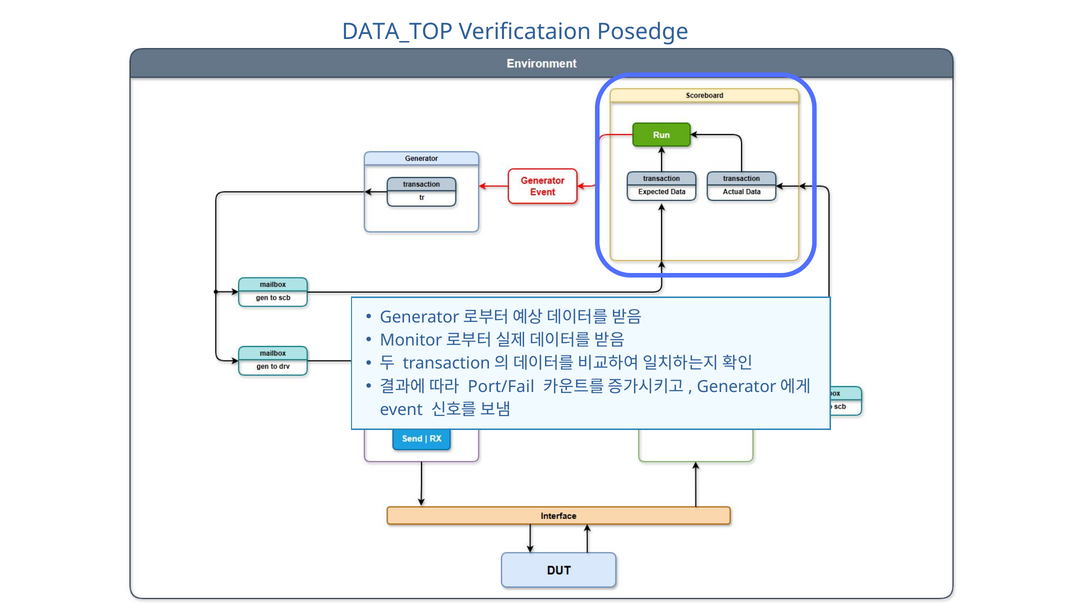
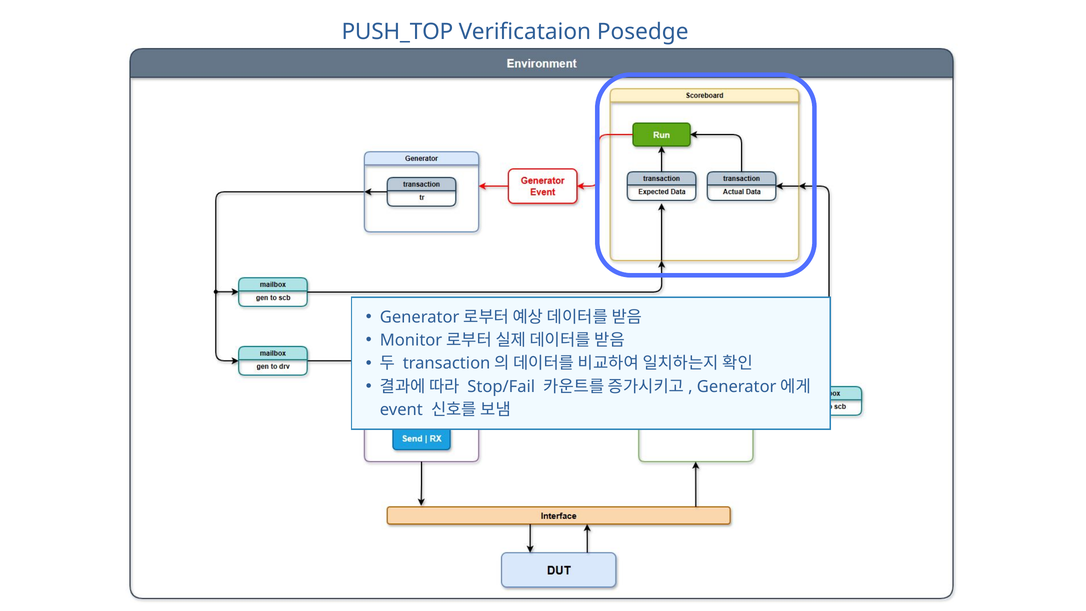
DATA_TOP: DATA_TOP -> PUSH_TOP
Port/Fail: Port/Fail -> Stop/Fail
